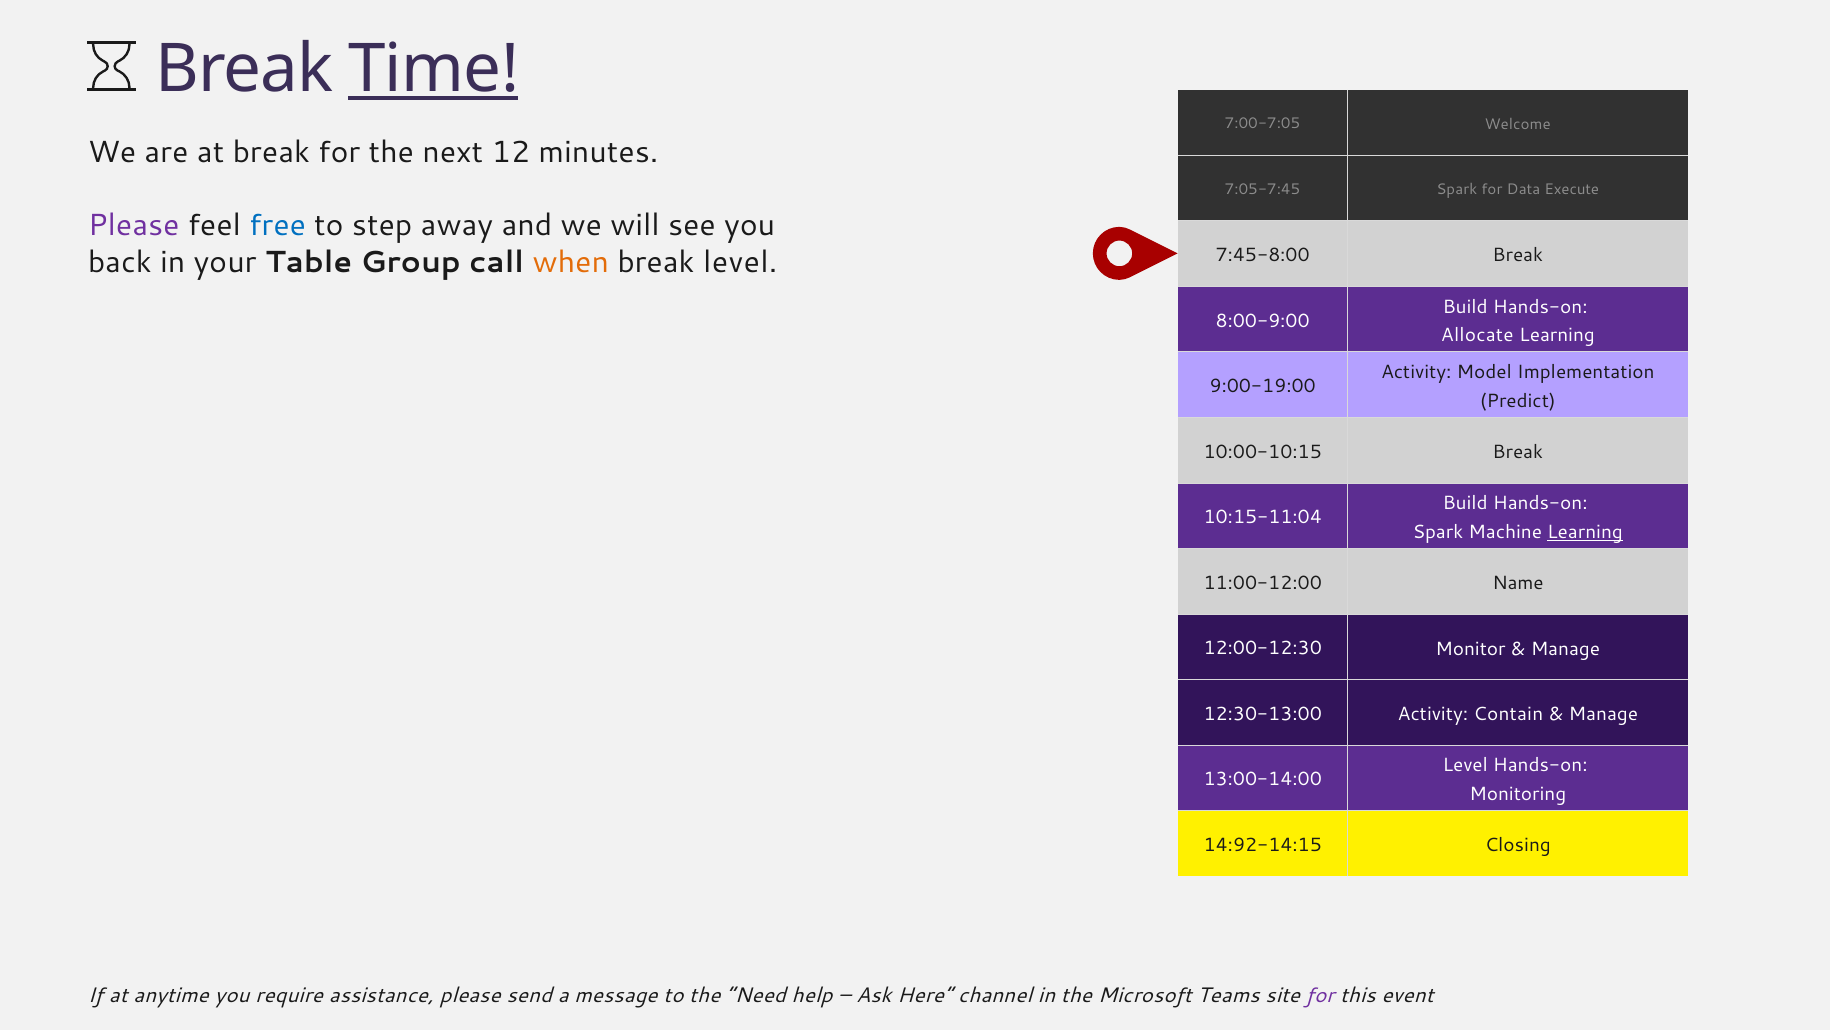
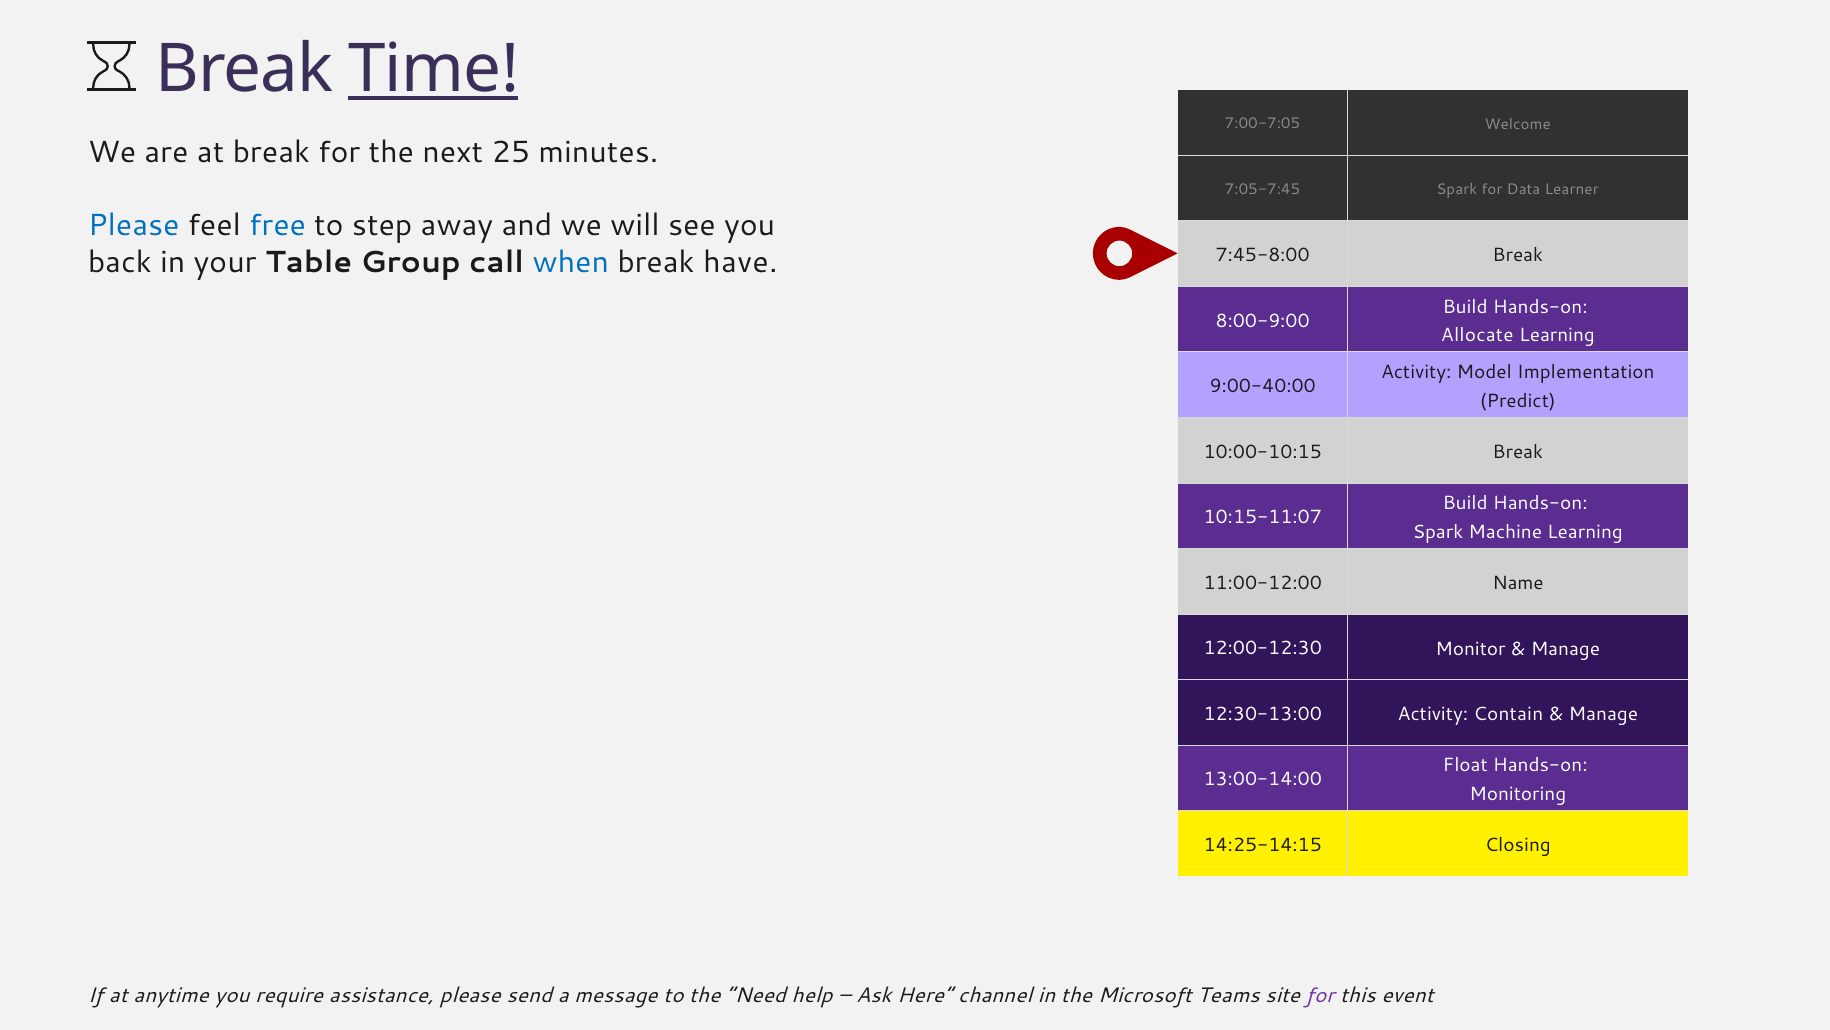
12: 12 -> 25
Execute: Execute -> Learner
Please at (134, 226) colour: purple -> blue
when colour: orange -> blue
break level: level -> have
9:00-19:00: 9:00-19:00 -> 9:00-40:00
10:15-11:04: 10:15-11:04 -> 10:15-11:07
Learning at (1585, 532) underline: present -> none
Level at (1465, 765): Level -> Float
14:92-14:15: 14:92-14:15 -> 14:25-14:15
